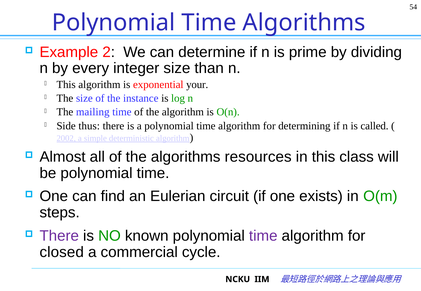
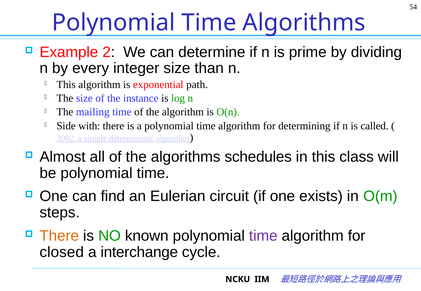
your: your -> path
thus: thus -> with
resources: resources -> schedules
There at (59, 236) colour: purple -> orange
commercial: commercial -> interchange
